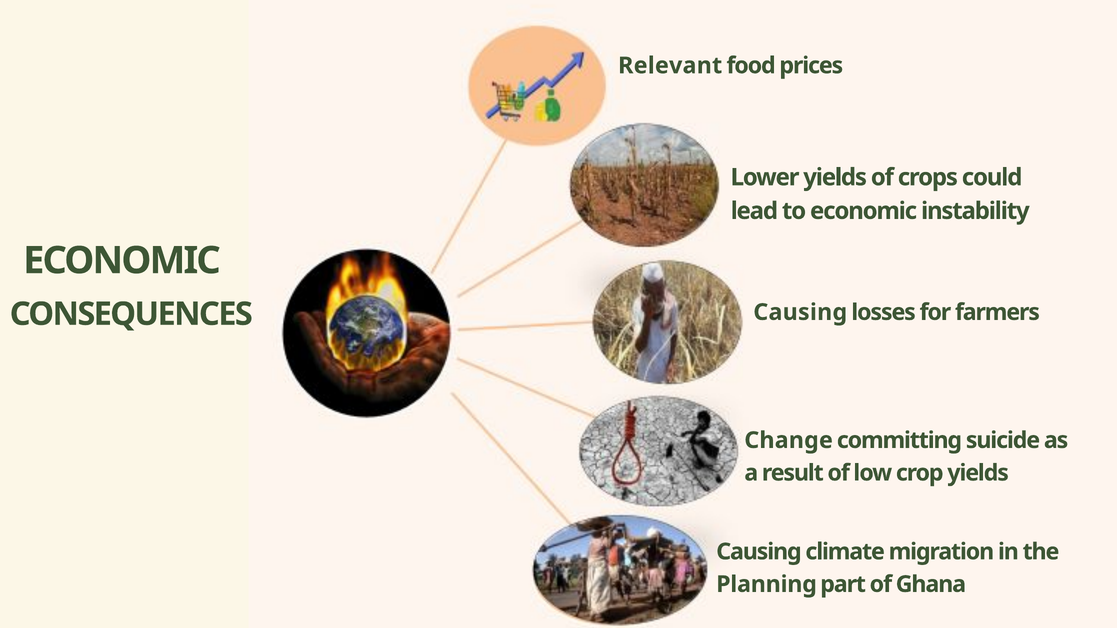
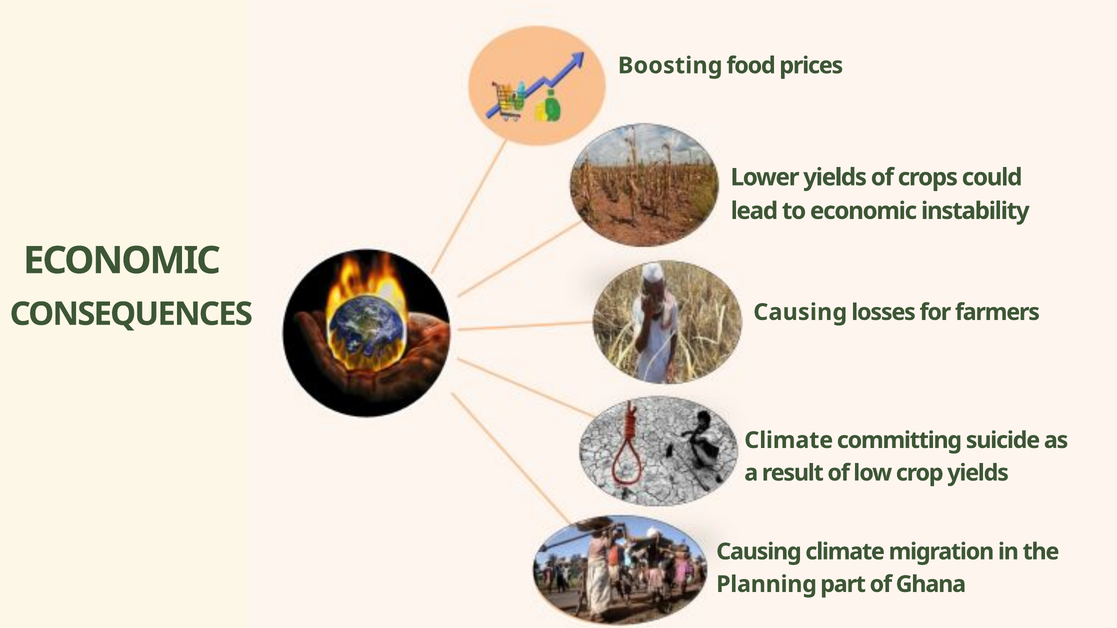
Relevant: Relevant -> Boosting
Change at (789, 441): Change -> Climate
